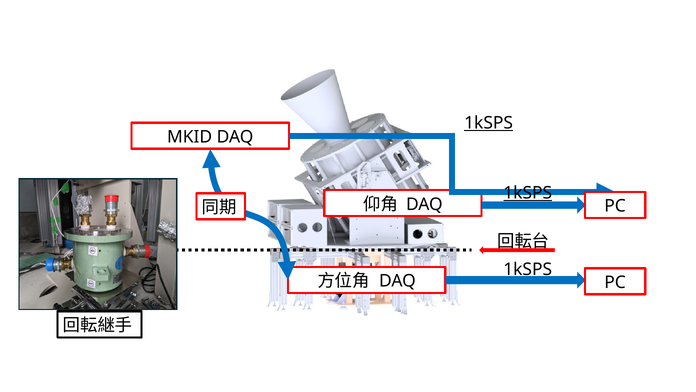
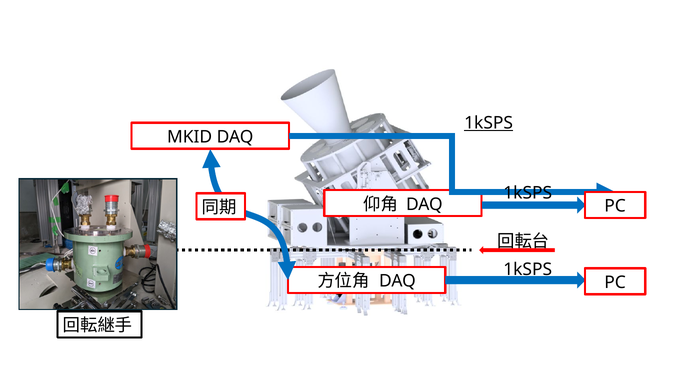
1kSPS at (528, 193) underline: present -> none
